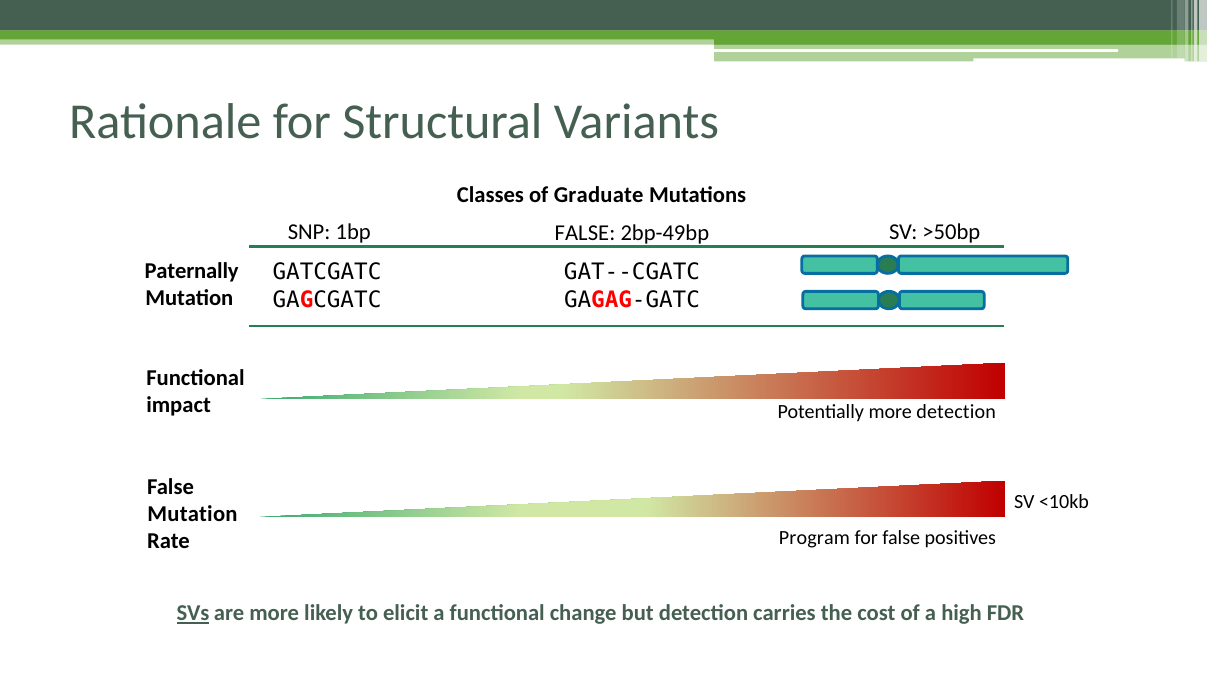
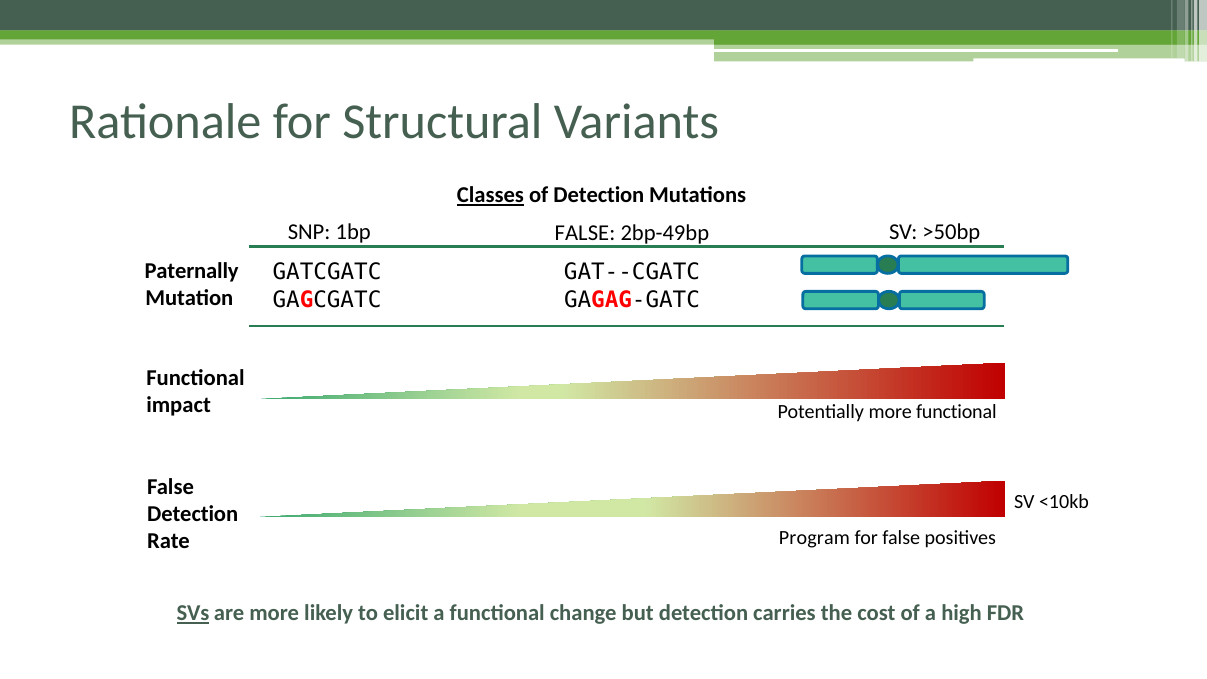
Classes underline: none -> present
of Graduate: Graduate -> Detection
more detection: detection -> functional
Mutation at (192, 514): Mutation -> Detection
